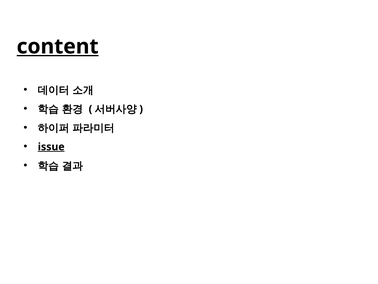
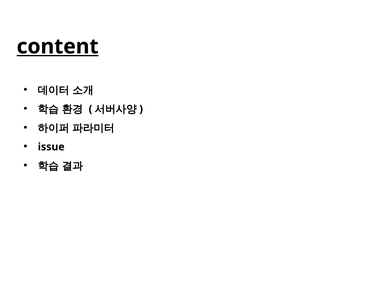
issue underline: present -> none
